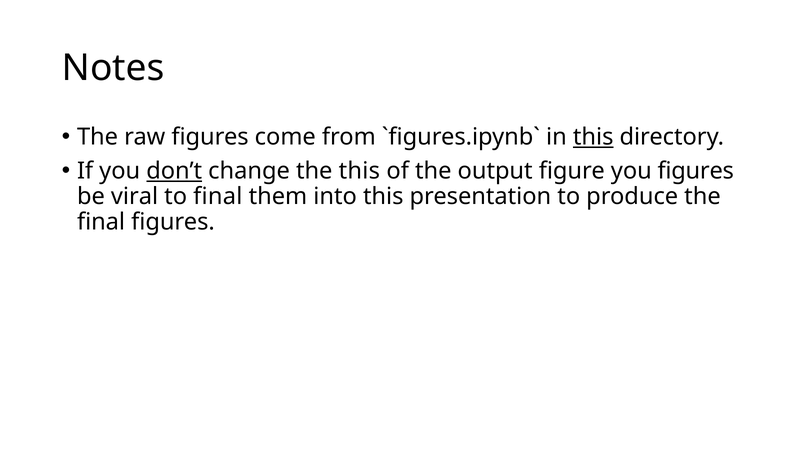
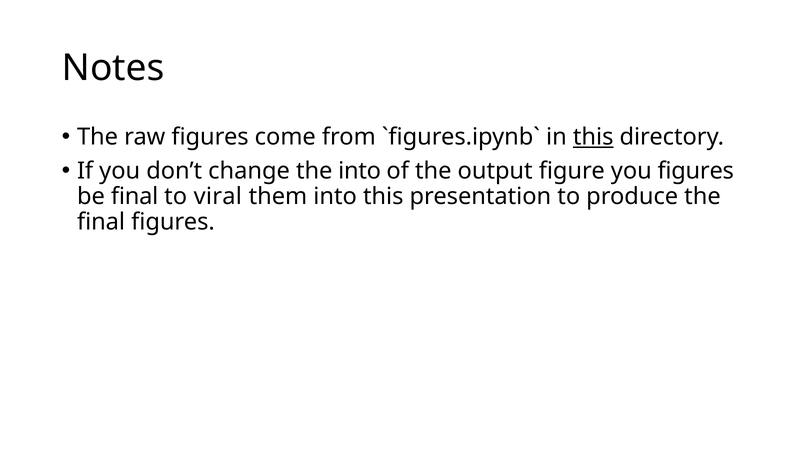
don’t underline: present -> none
the this: this -> into
be viral: viral -> final
to final: final -> viral
